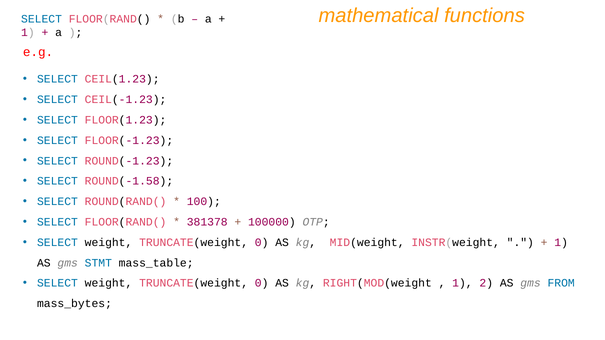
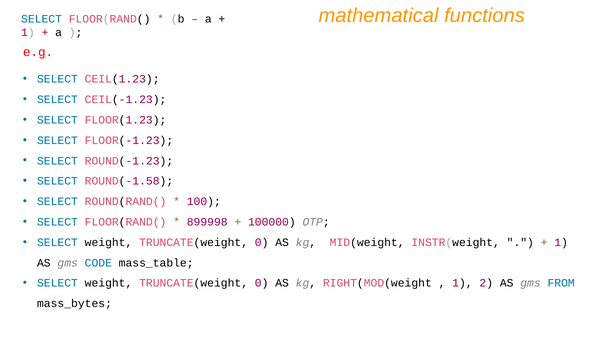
381378: 381378 -> 899998
STMT: STMT -> CODE
